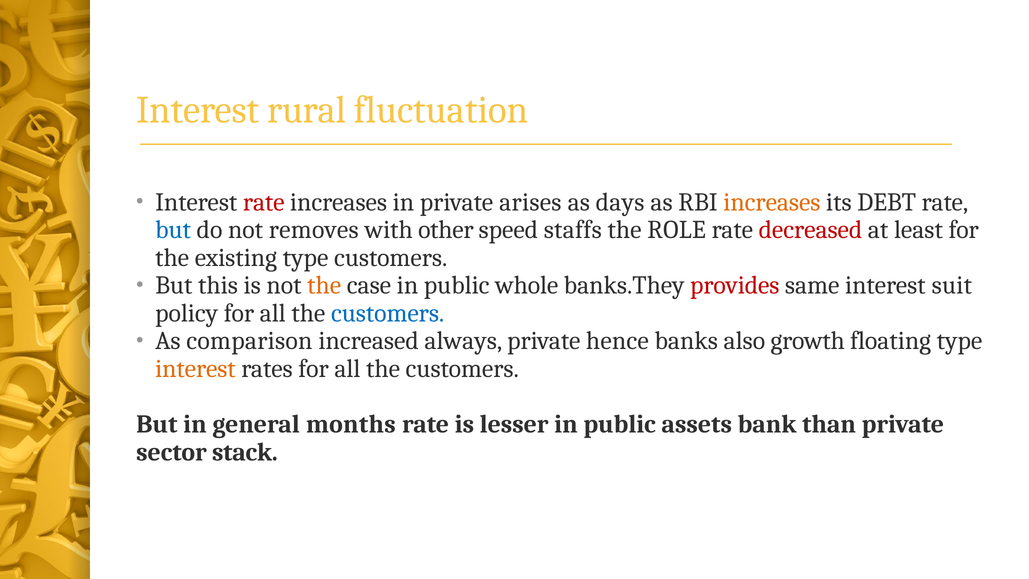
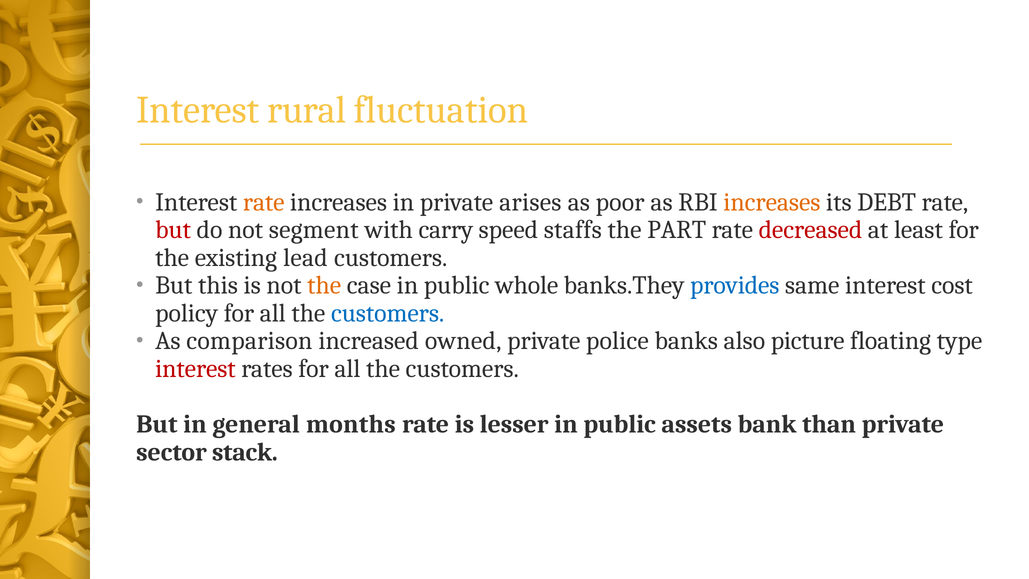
rate at (264, 202) colour: red -> orange
days: days -> poor
but at (173, 230) colour: blue -> red
removes: removes -> segment
other: other -> carry
ROLE: ROLE -> PART
existing type: type -> lead
provides colour: red -> blue
suit: suit -> cost
always: always -> owned
hence: hence -> police
growth: growth -> picture
interest at (195, 369) colour: orange -> red
